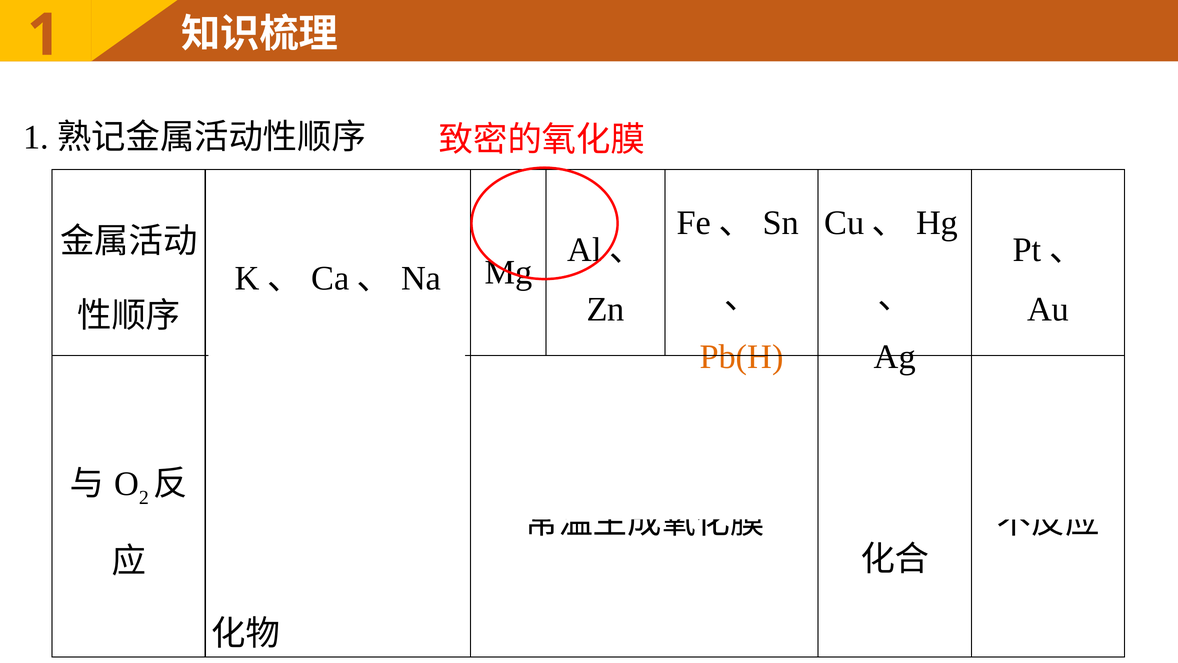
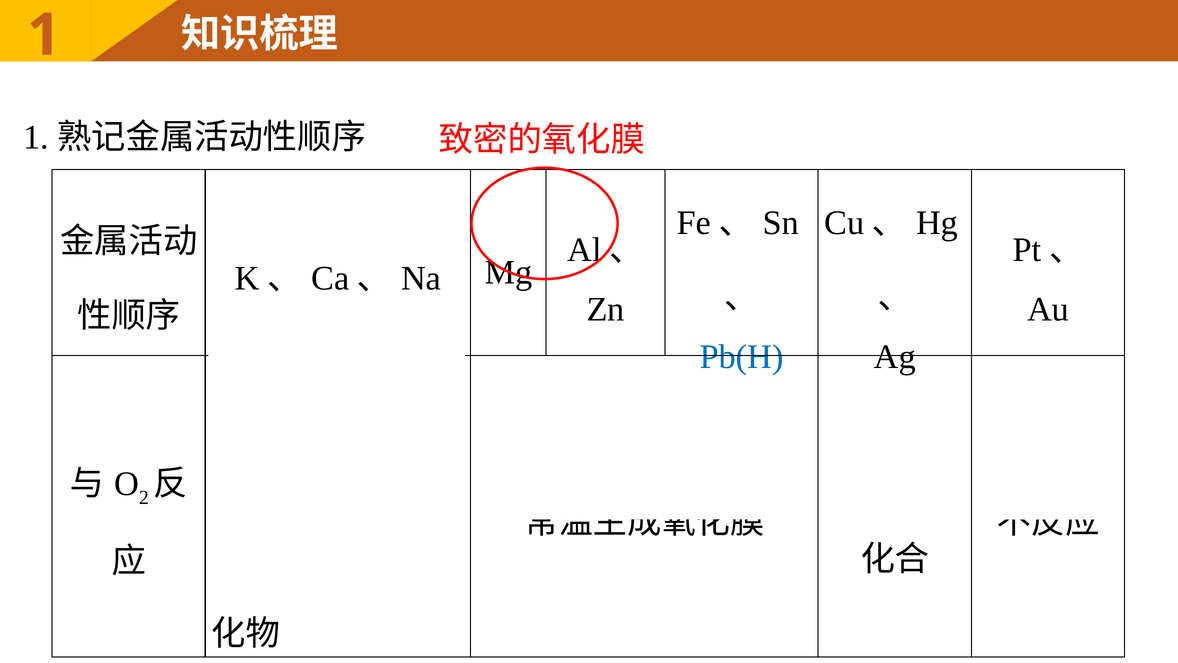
Pb(H colour: orange -> blue
